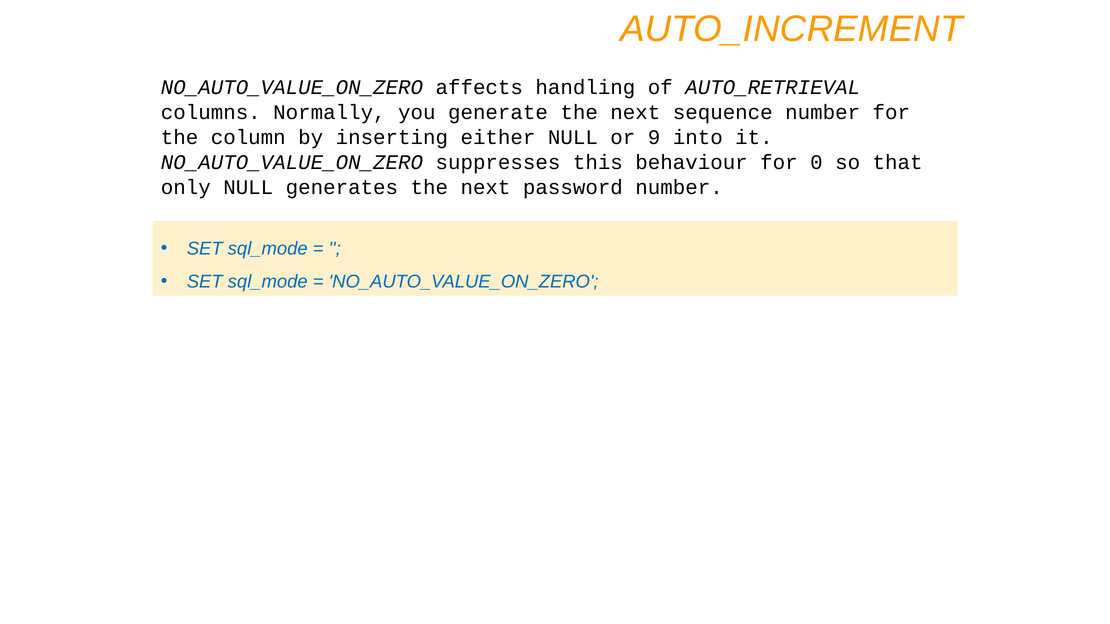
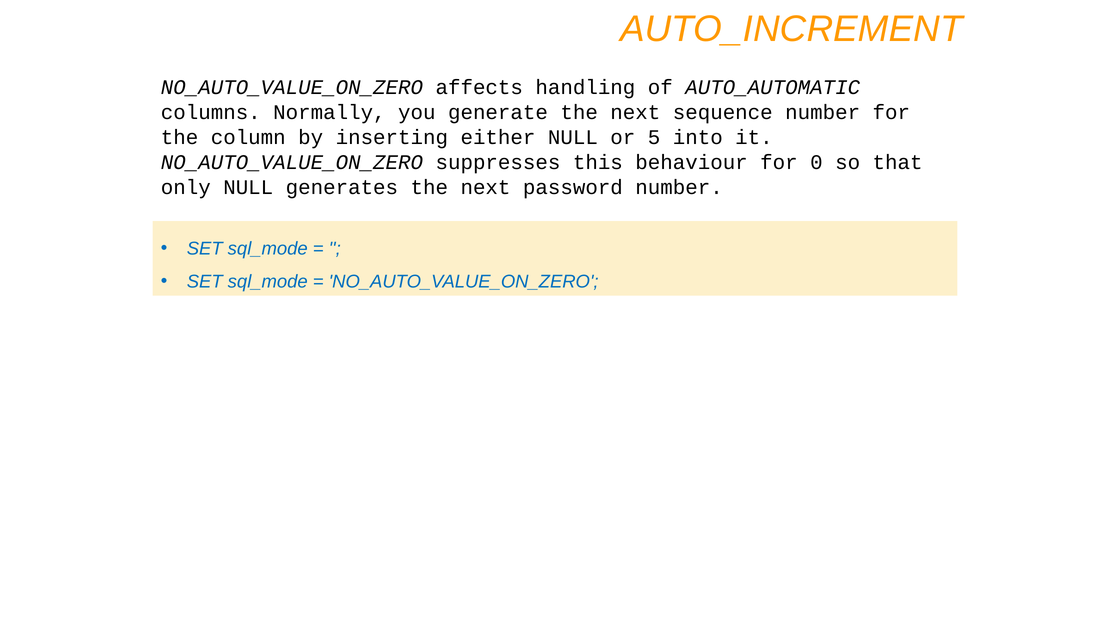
AUTO_RETRIEVAL: AUTO_RETRIEVAL -> AUTO_AUTOMATIC
9: 9 -> 5
